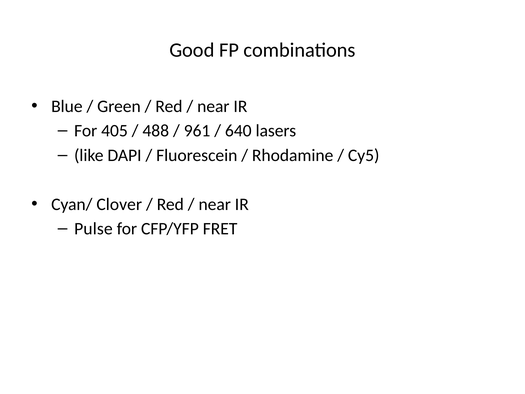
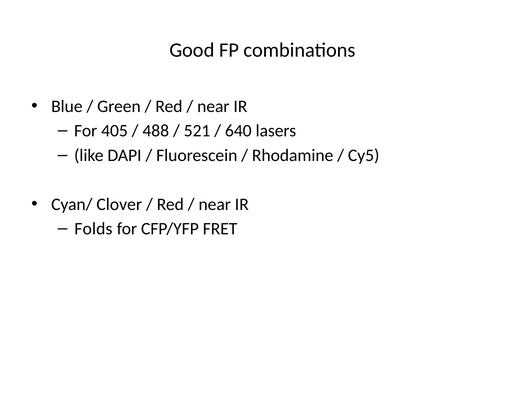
961: 961 -> 521
Pulse: Pulse -> Folds
